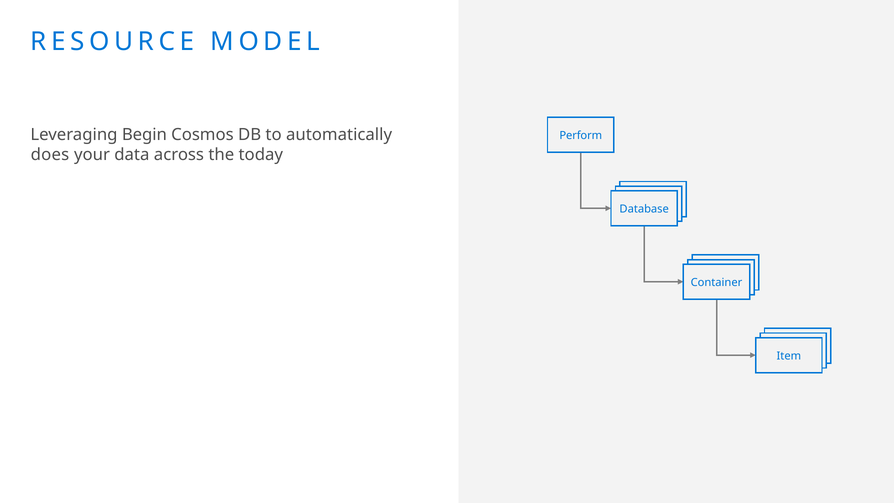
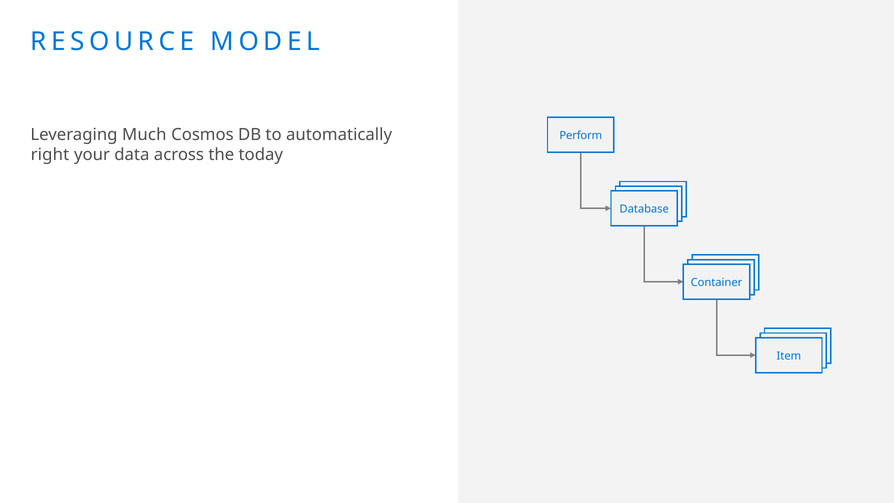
Begin: Begin -> Much
does: does -> right
